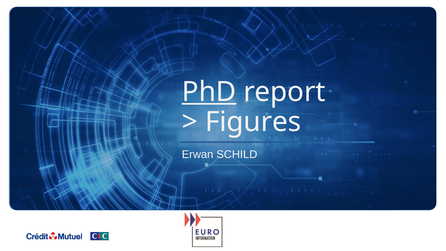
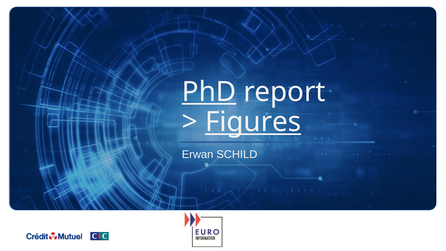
Figures underline: none -> present
